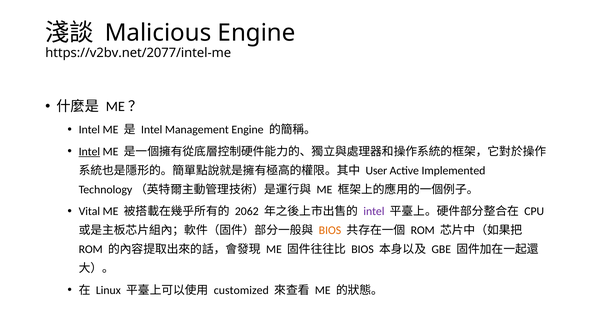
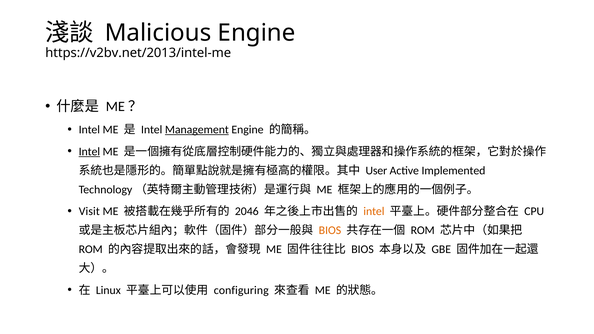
https://v2bv.net/2077/intel-me: https://v2bv.net/2077/intel-me -> https://v2bv.net/2013/intel-me
Management underline: none -> present
Vital: Vital -> Visit
2062: 2062 -> 2046
intel at (374, 211) colour: purple -> orange
customized: customized -> configuring
